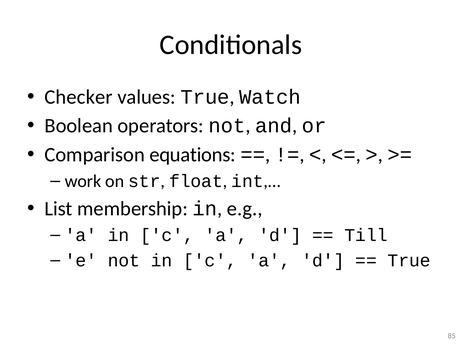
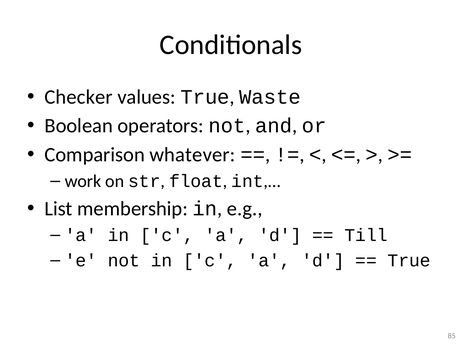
Watch: Watch -> Waste
equations: equations -> whatever
